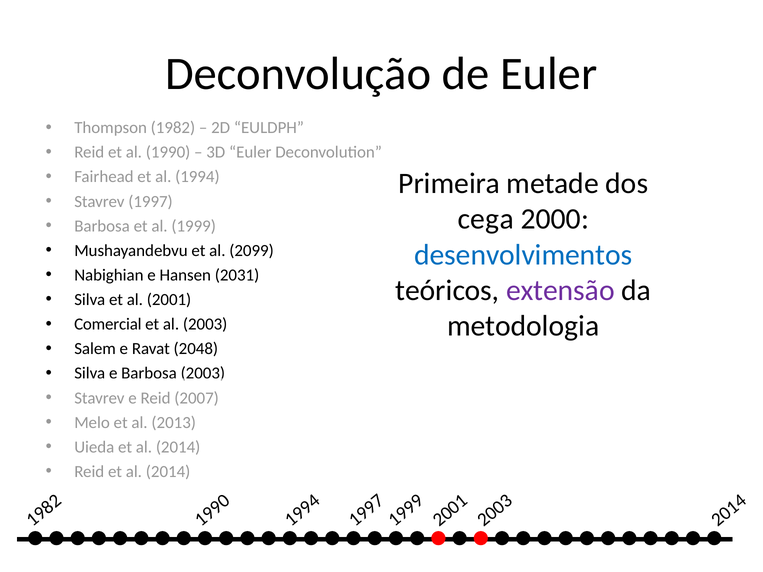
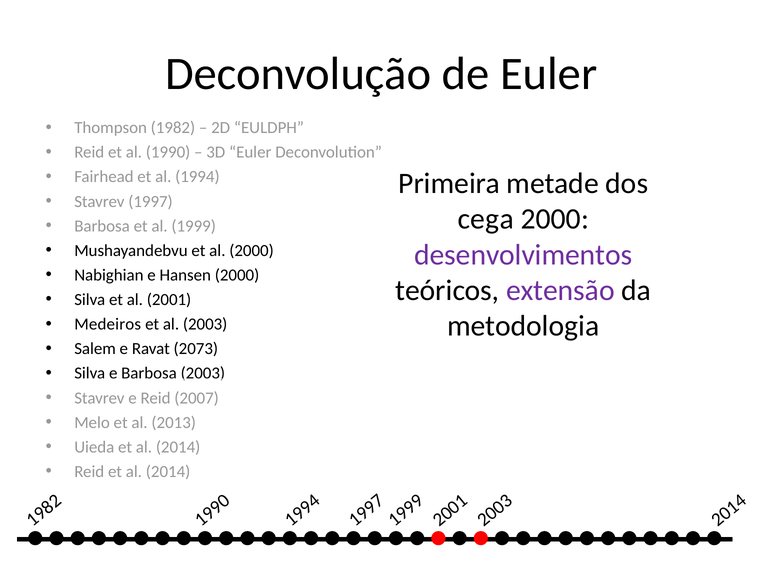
al 2099: 2099 -> 2000
desenvolvimentos colour: blue -> purple
Hansen 2031: 2031 -> 2000
Comercial: Comercial -> Medeiros
2048: 2048 -> 2073
